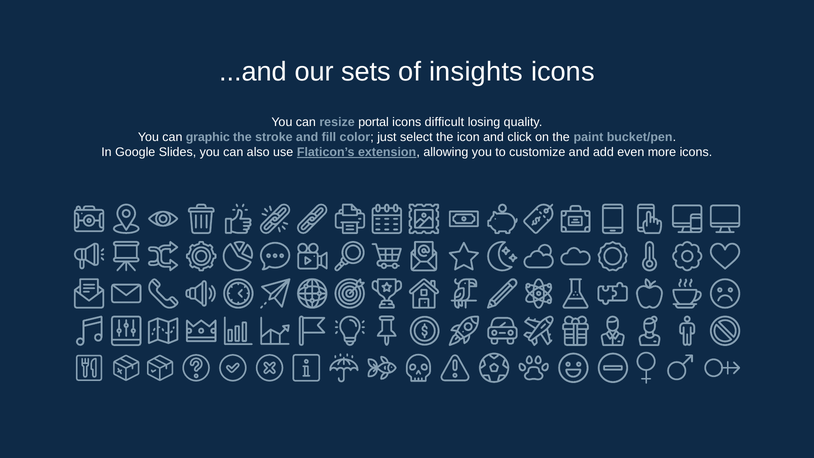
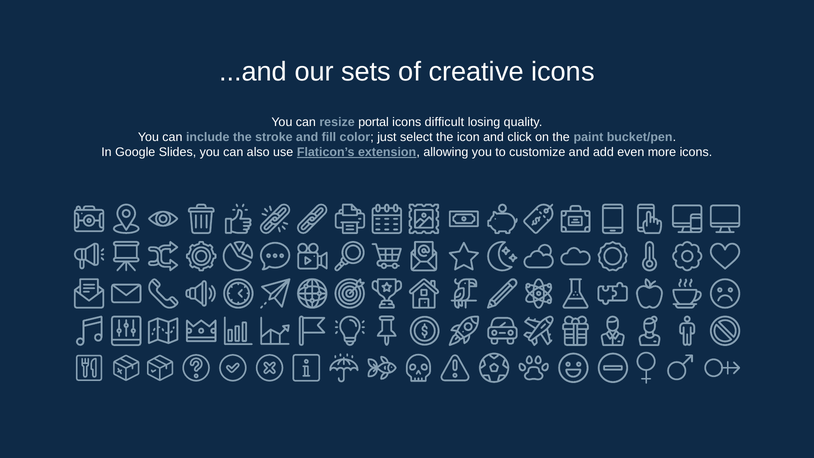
insights: insights -> creative
graphic: graphic -> include
